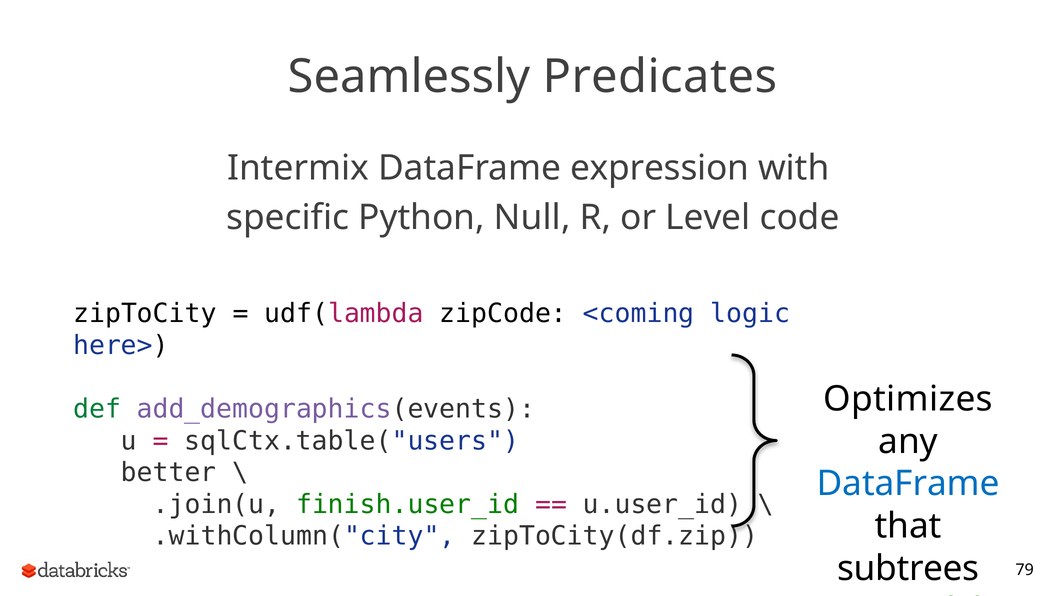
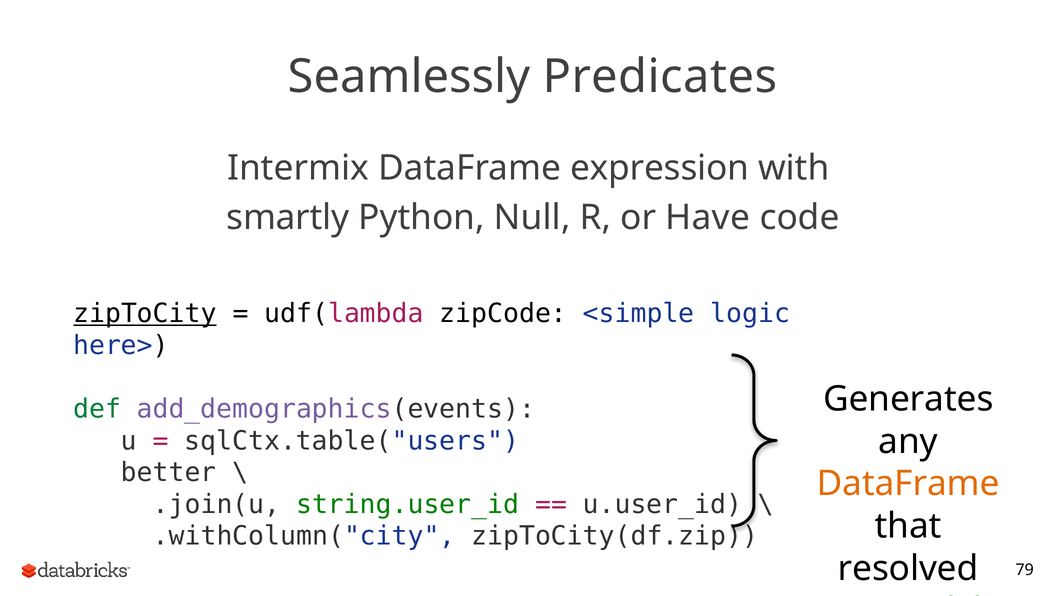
specific: specific -> smartly
Level: Level -> Have
zipToCity underline: none -> present
<coming: <coming -> <simple
Optimizes: Optimizes -> Generates
DataFrame at (908, 483) colour: blue -> orange
finish.user_id: finish.user_id -> string.user_id
subtrees: subtrees -> resolved
